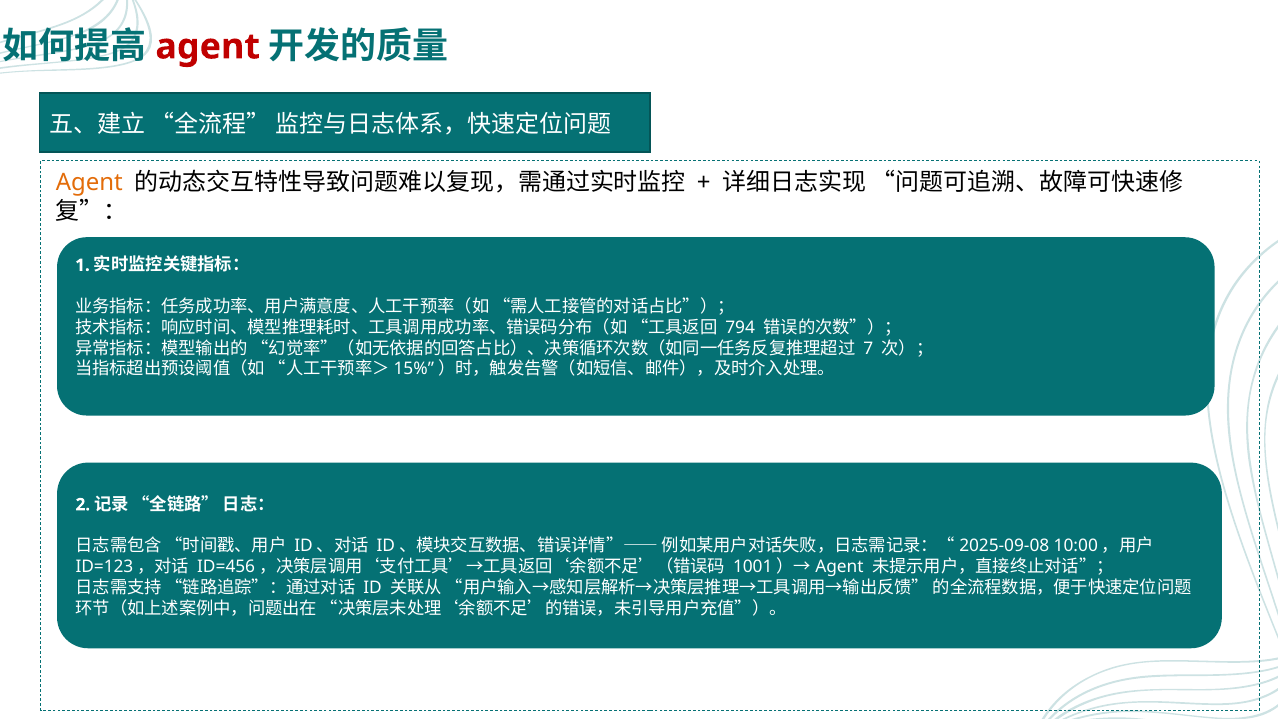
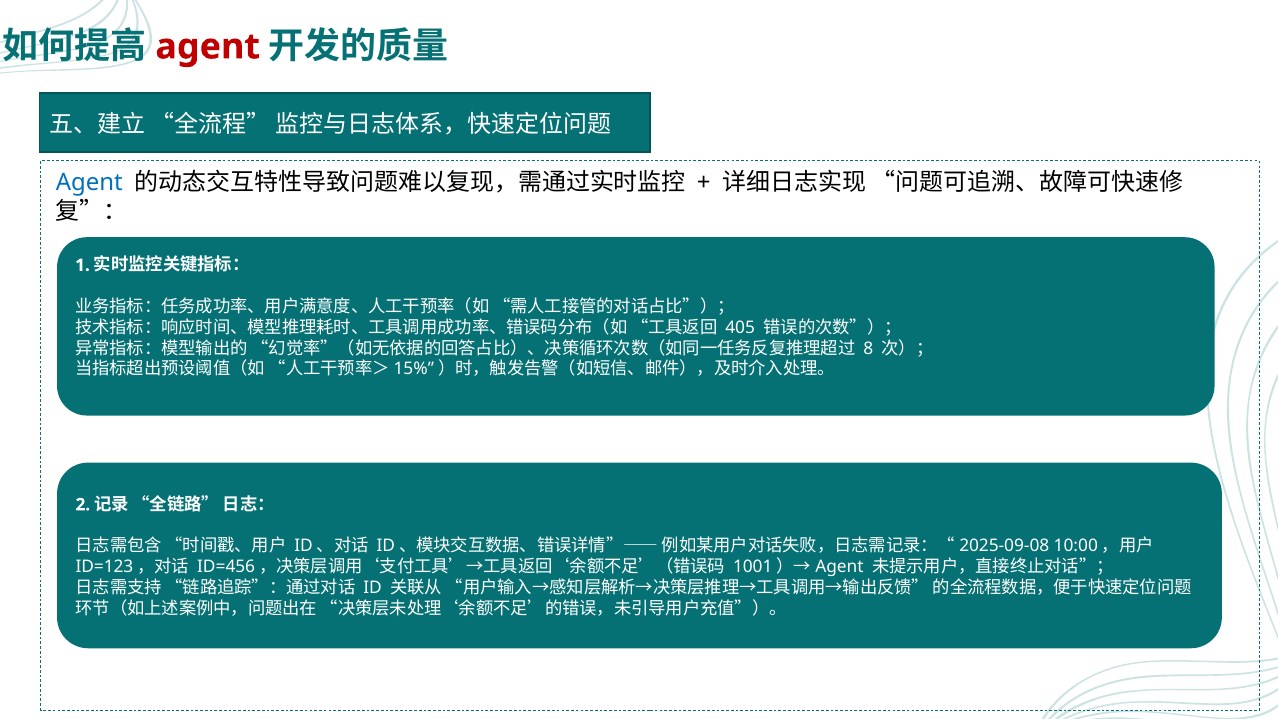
Agent at (89, 183) colour: orange -> blue
794: 794 -> 405
7: 7 -> 8
